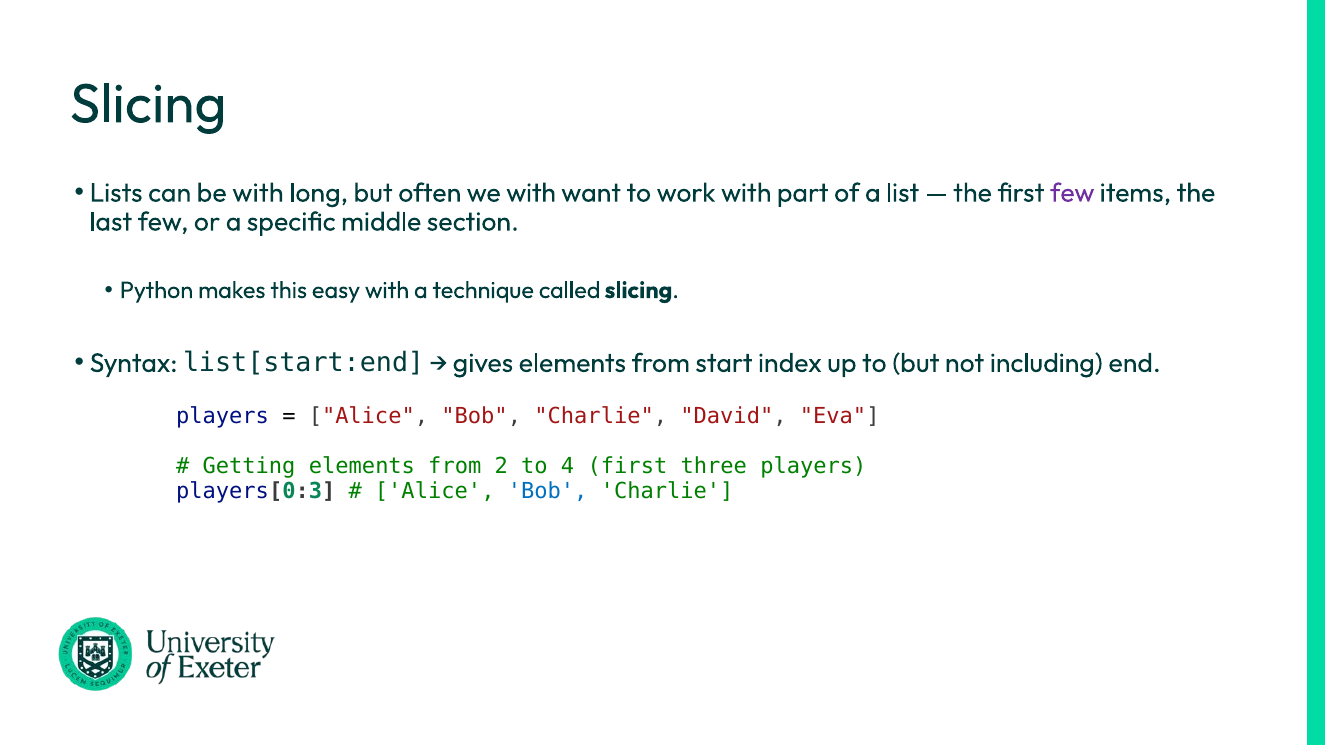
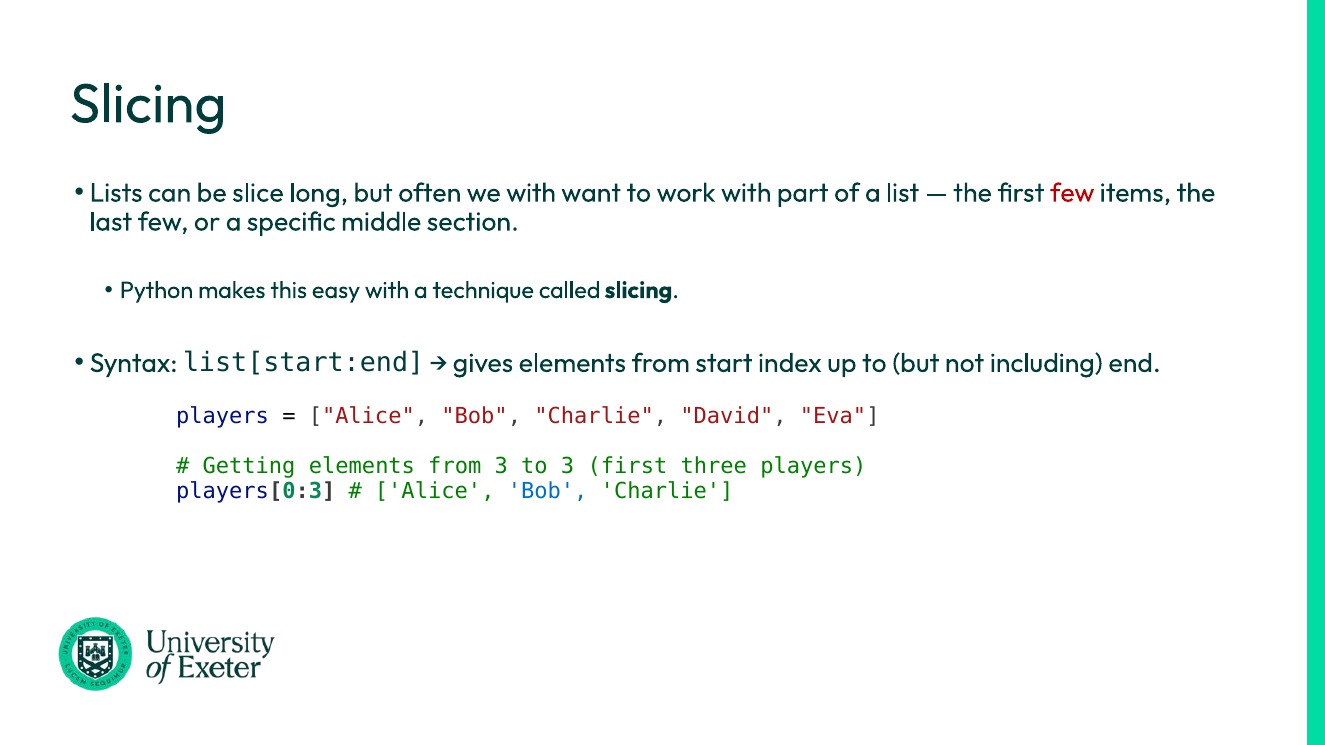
be with: with -> slice
few at (1072, 193) colour: purple -> red
from 2: 2 -> 3
to 4: 4 -> 3
